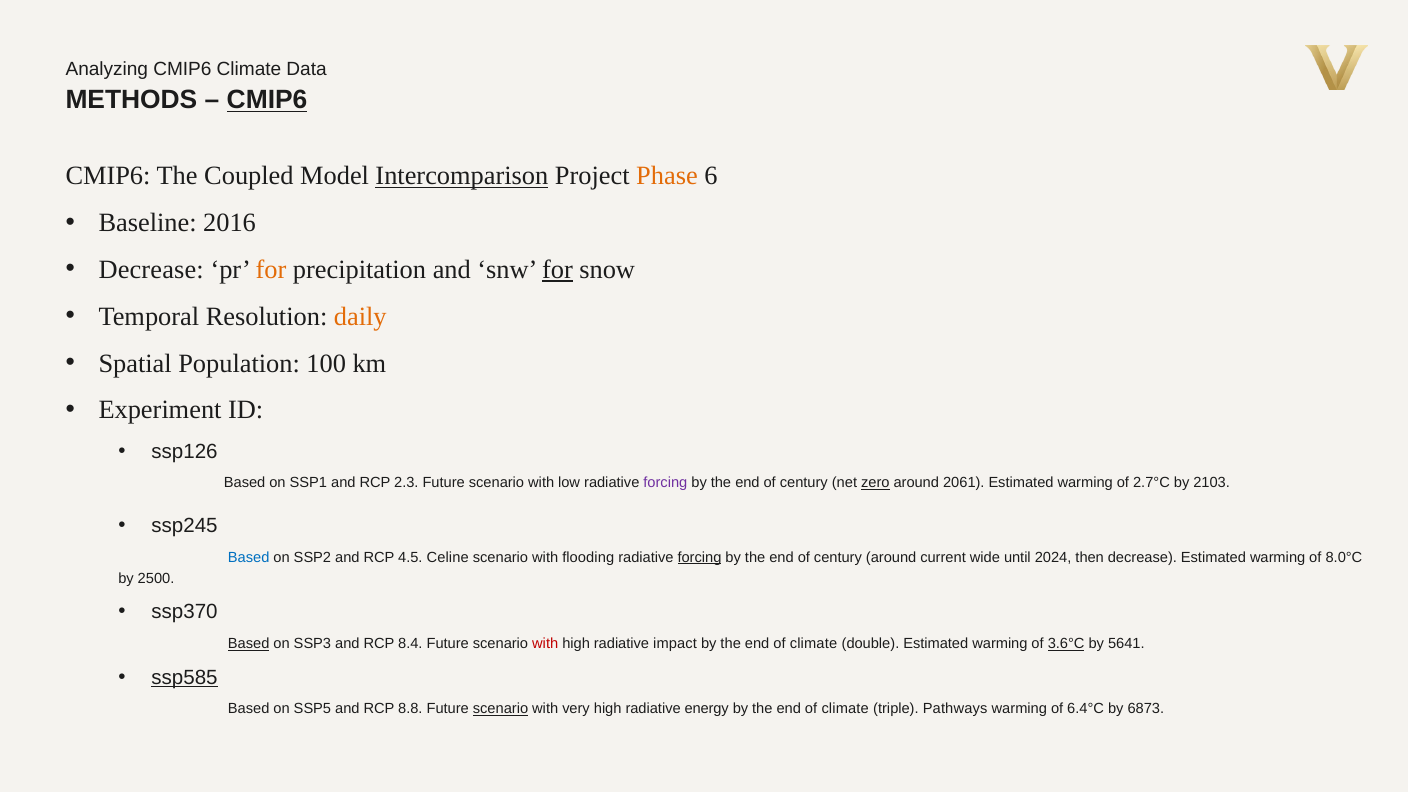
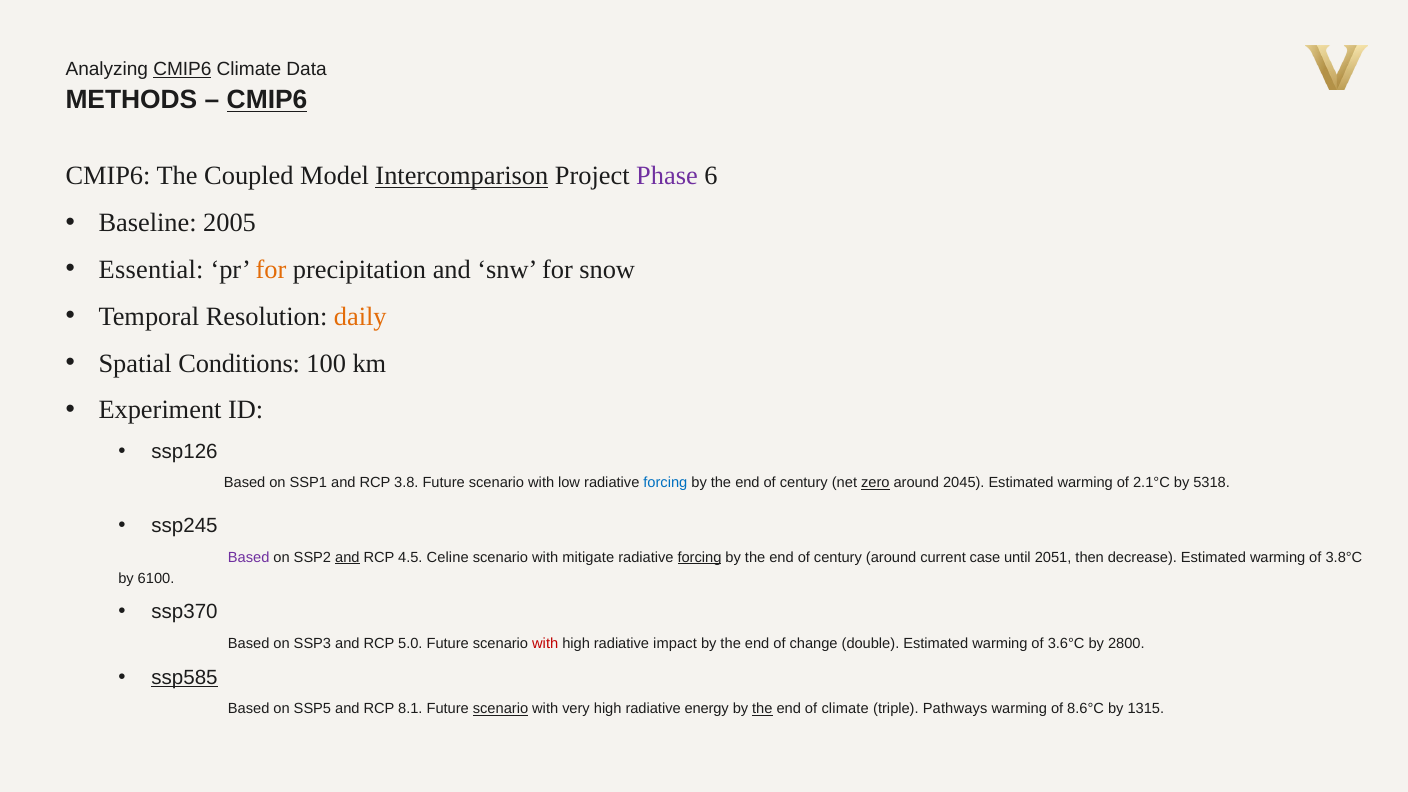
CMIP6 at (182, 70) underline: none -> present
Phase colour: orange -> purple
2016: 2016 -> 2005
Decrease at (151, 270): Decrease -> Essential
for at (558, 270) underline: present -> none
Population: Population -> Conditions
2.3: 2.3 -> 3.8
forcing at (665, 483) colour: purple -> blue
2061: 2061 -> 2045
2.7°C: 2.7°C -> 2.1°C
2103: 2103 -> 5318
Based at (249, 557) colour: blue -> purple
and at (347, 557) underline: none -> present
flooding: flooding -> mitigate
wide: wide -> case
2024: 2024 -> 2051
8.0°C: 8.0°C -> 3.8°C
2500: 2500 -> 6100
Based at (249, 644) underline: present -> none
8.4: 8.4 -> 5.0
climate at (814, 644): climate -> change
3.6°C underline: present -> none
5641: 5641 -> 2800
8.8: 8.8 -> 8.1
the at (762, 709) underline: none -> present
6.4°C: 6.4°C -> 8.6°C
6873: 6873 -> 1315
